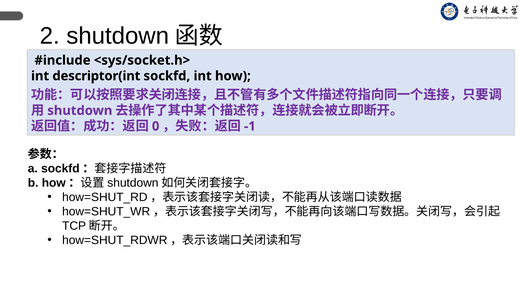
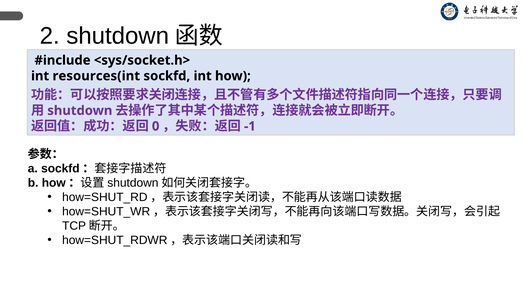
descriptor(int: descriptor(int -> resources(int
